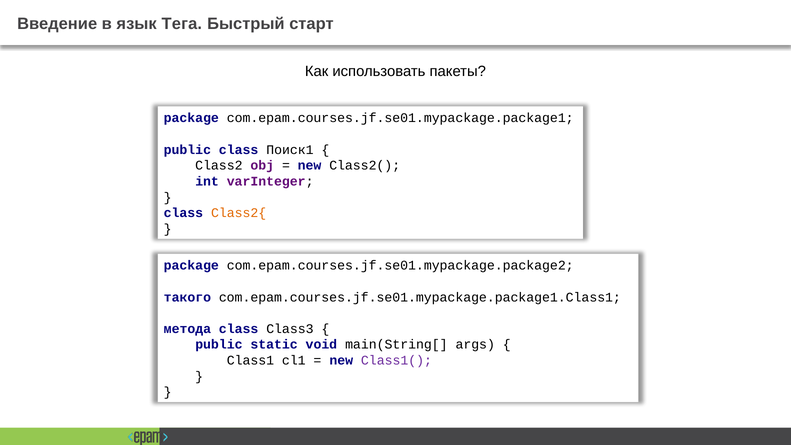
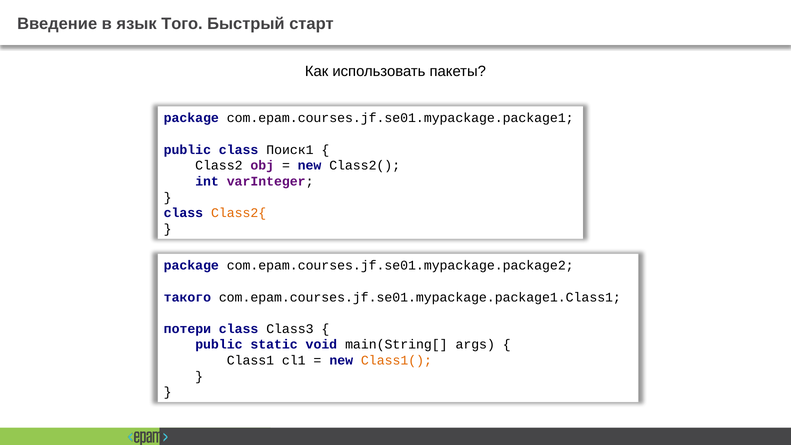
Тега: Тега -> Того
метода: метода -> потери
Class1( colour: purple -> orange
